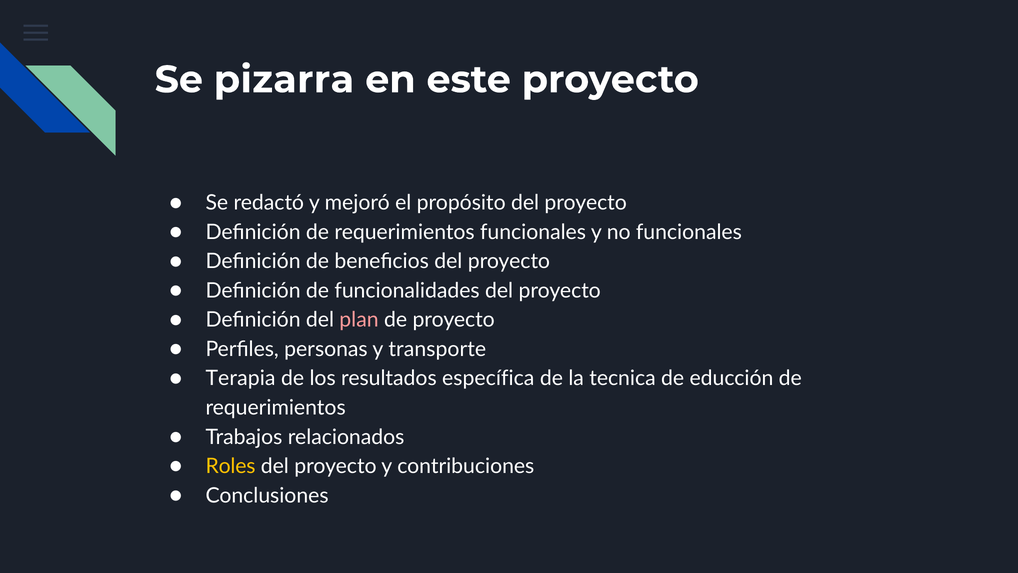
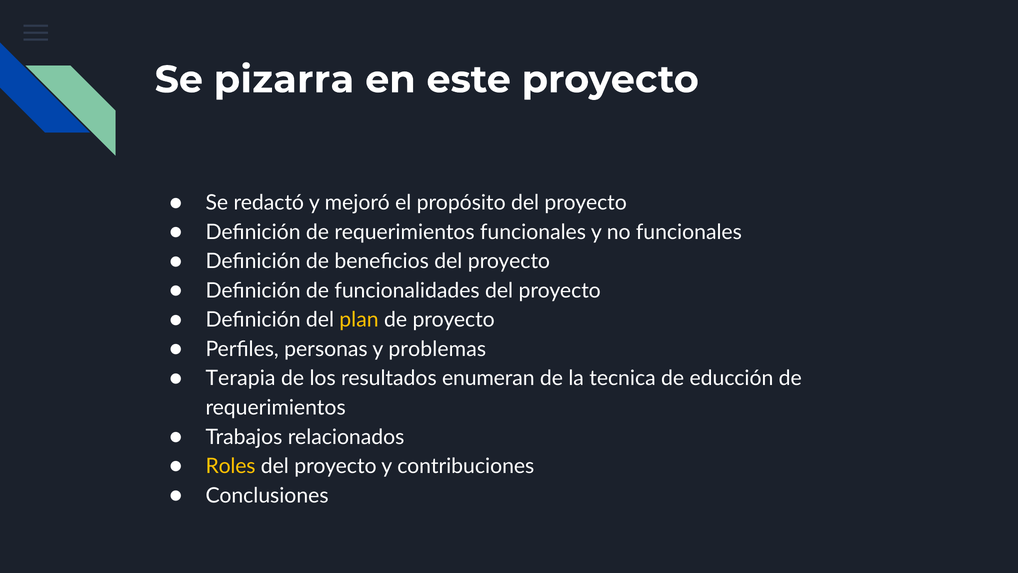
plan colour: pink -> yellow
transporte: transporte -> problemas
específica: específica -> enumeran
